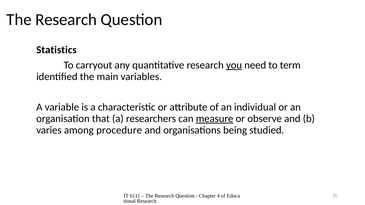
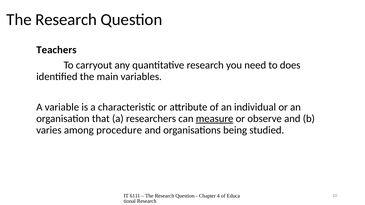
Statistics: Statistics -> Teachers
you underline: present -> none
term: term -> does
